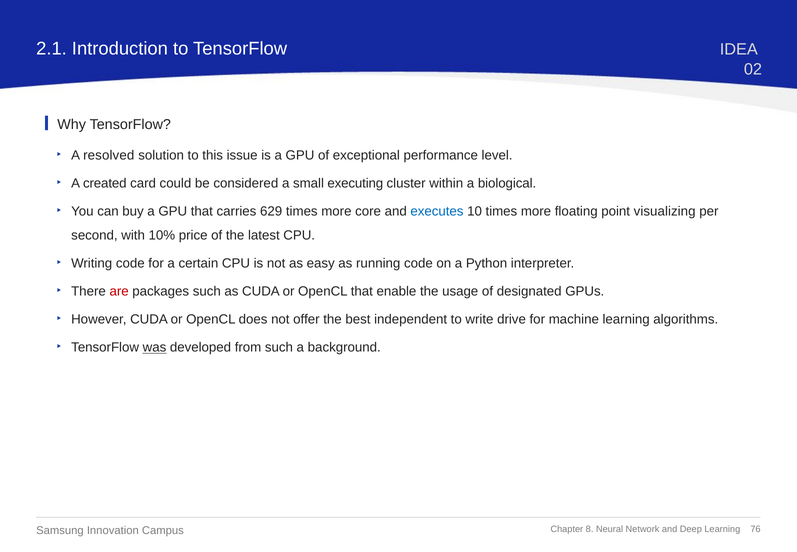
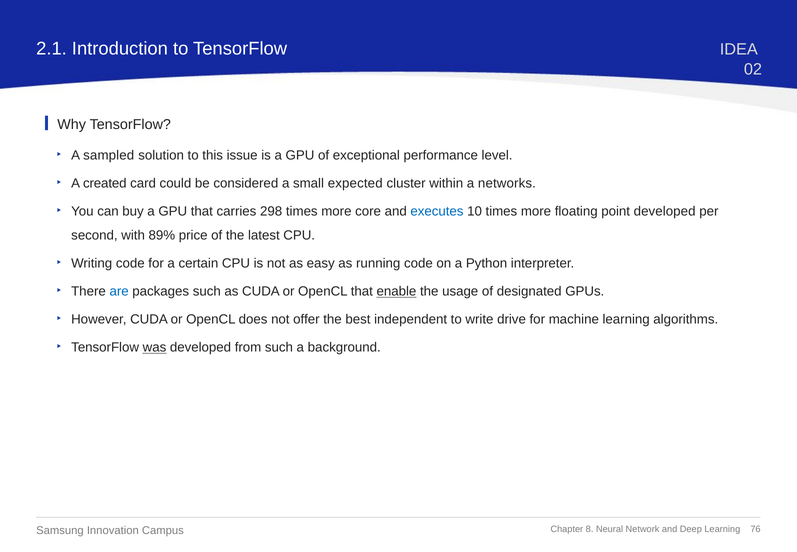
resolved: resolved -> sampled
executing: executing -> expected
biological: biological -> networks
629: 629 -> 298
point visualizing: visualizing -> developed
10%: 10% -> 89%
are colour: red -> blue
enable underline: none -> present
